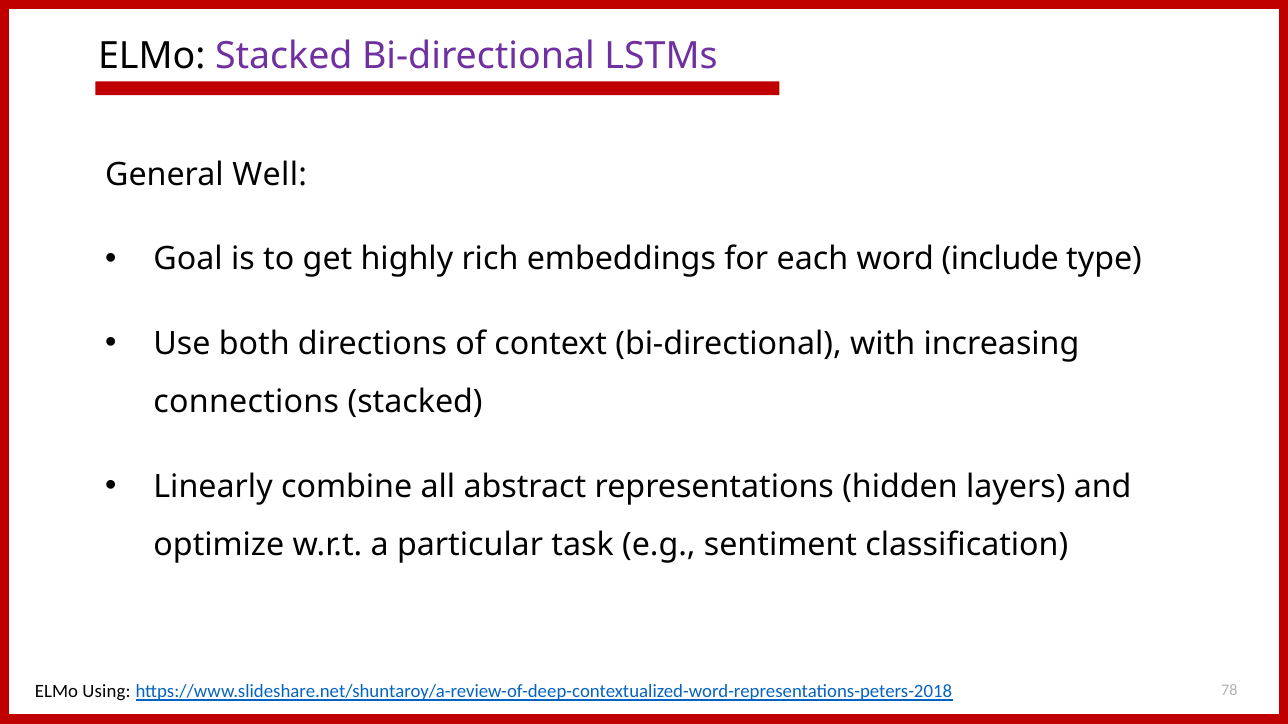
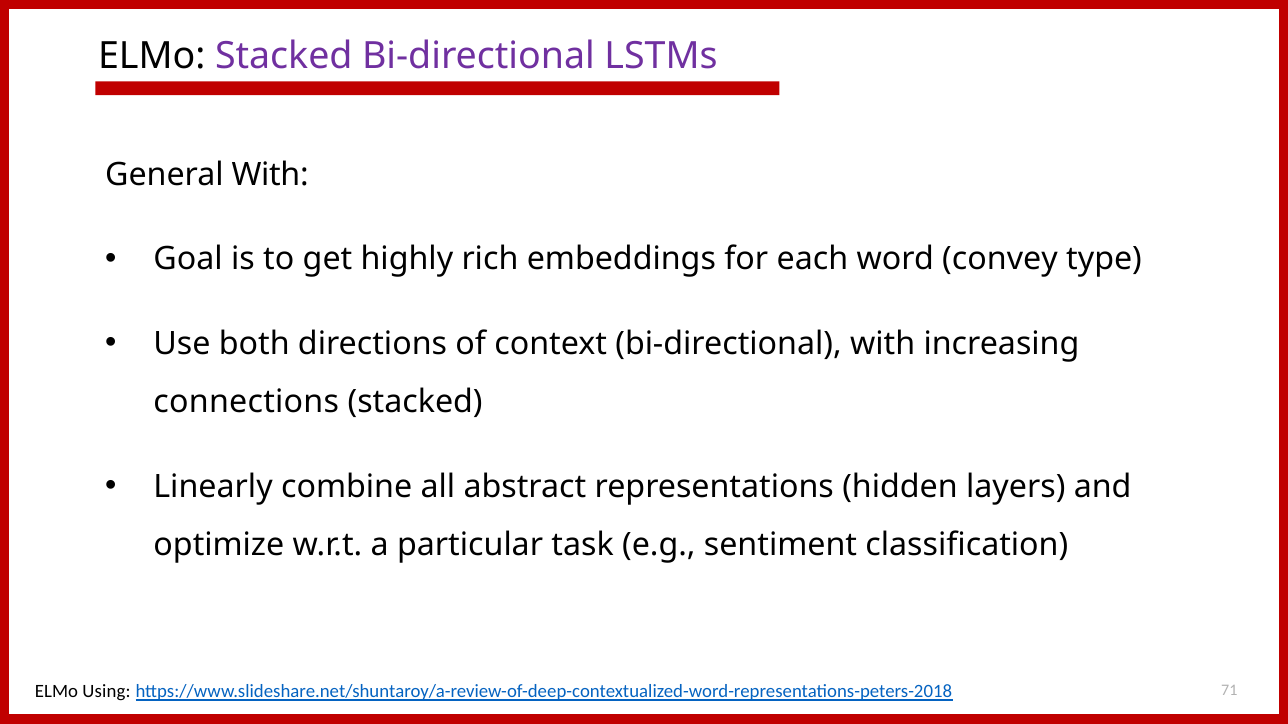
General Well: Well -> With
include: include -> convey
78: 78 -> 71
